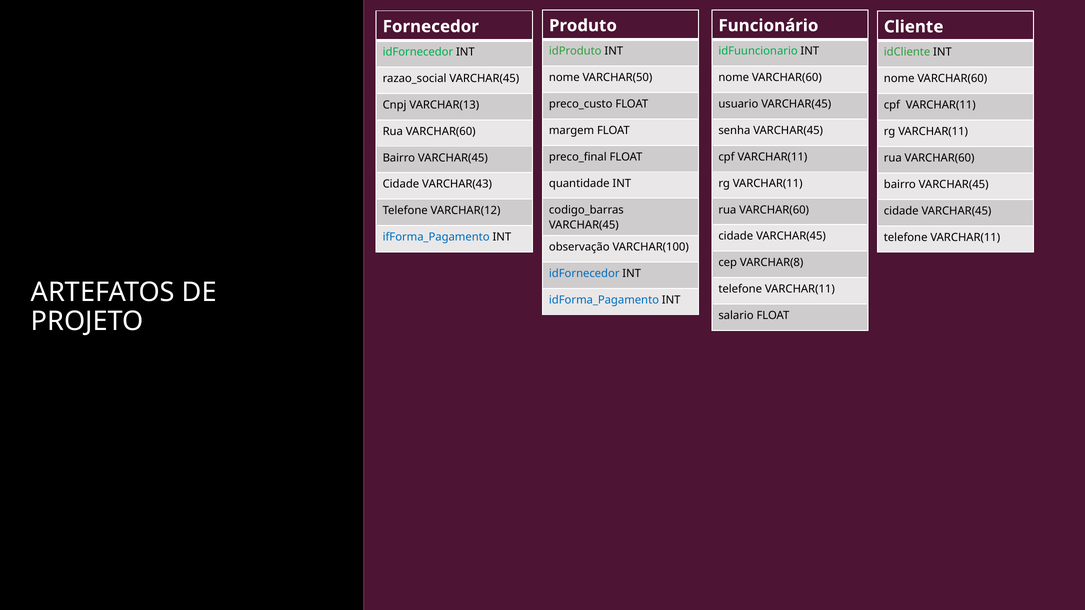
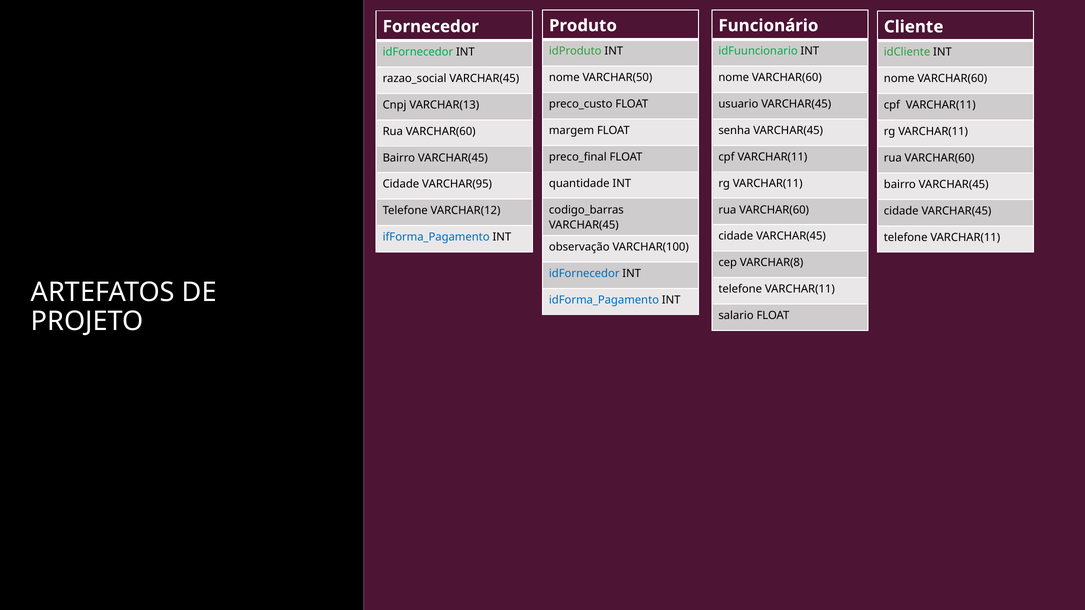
VARCHAR(43: VARCHAR(43 -> VARCHAR(95
